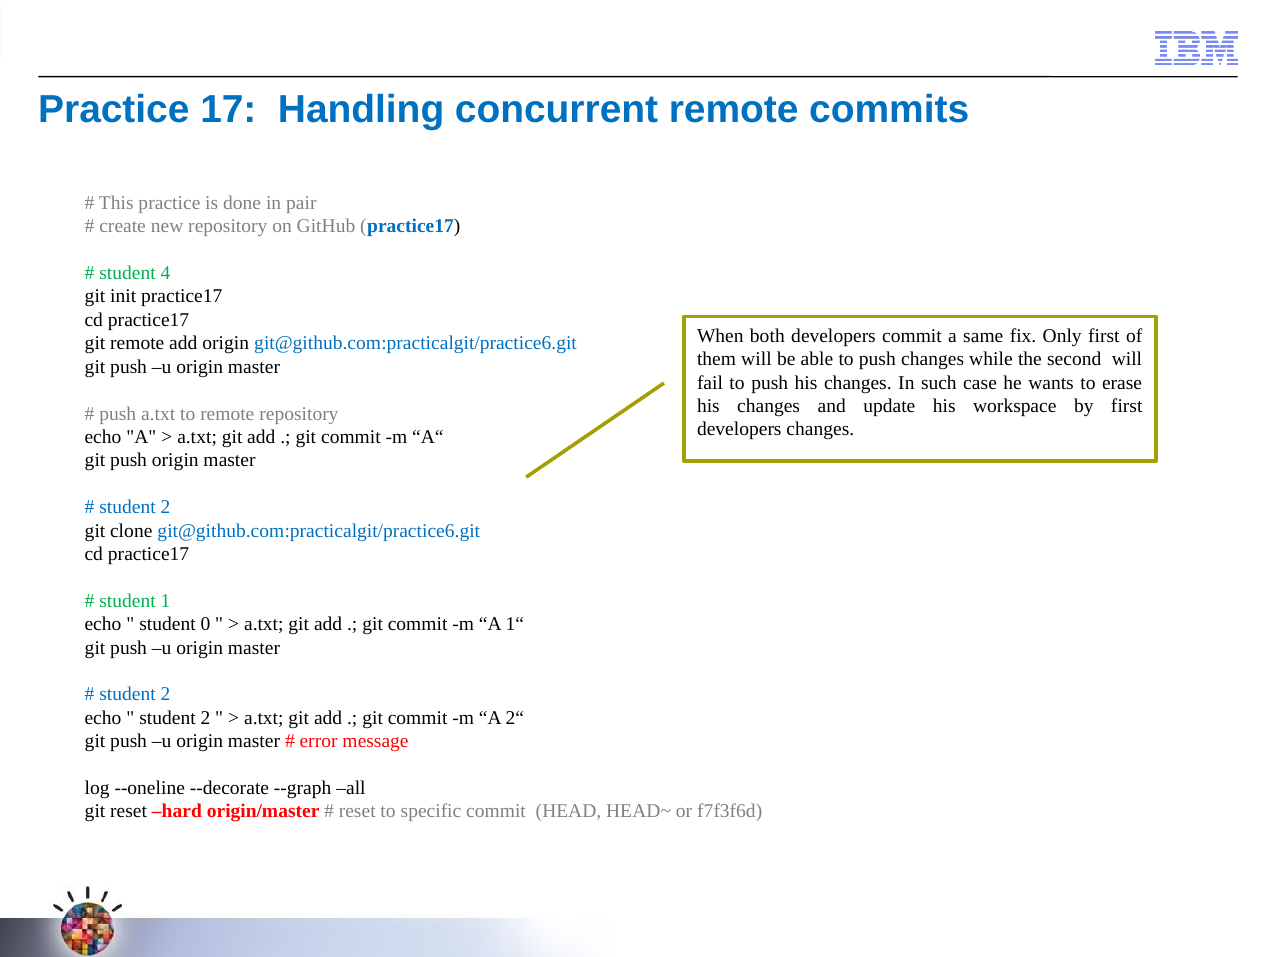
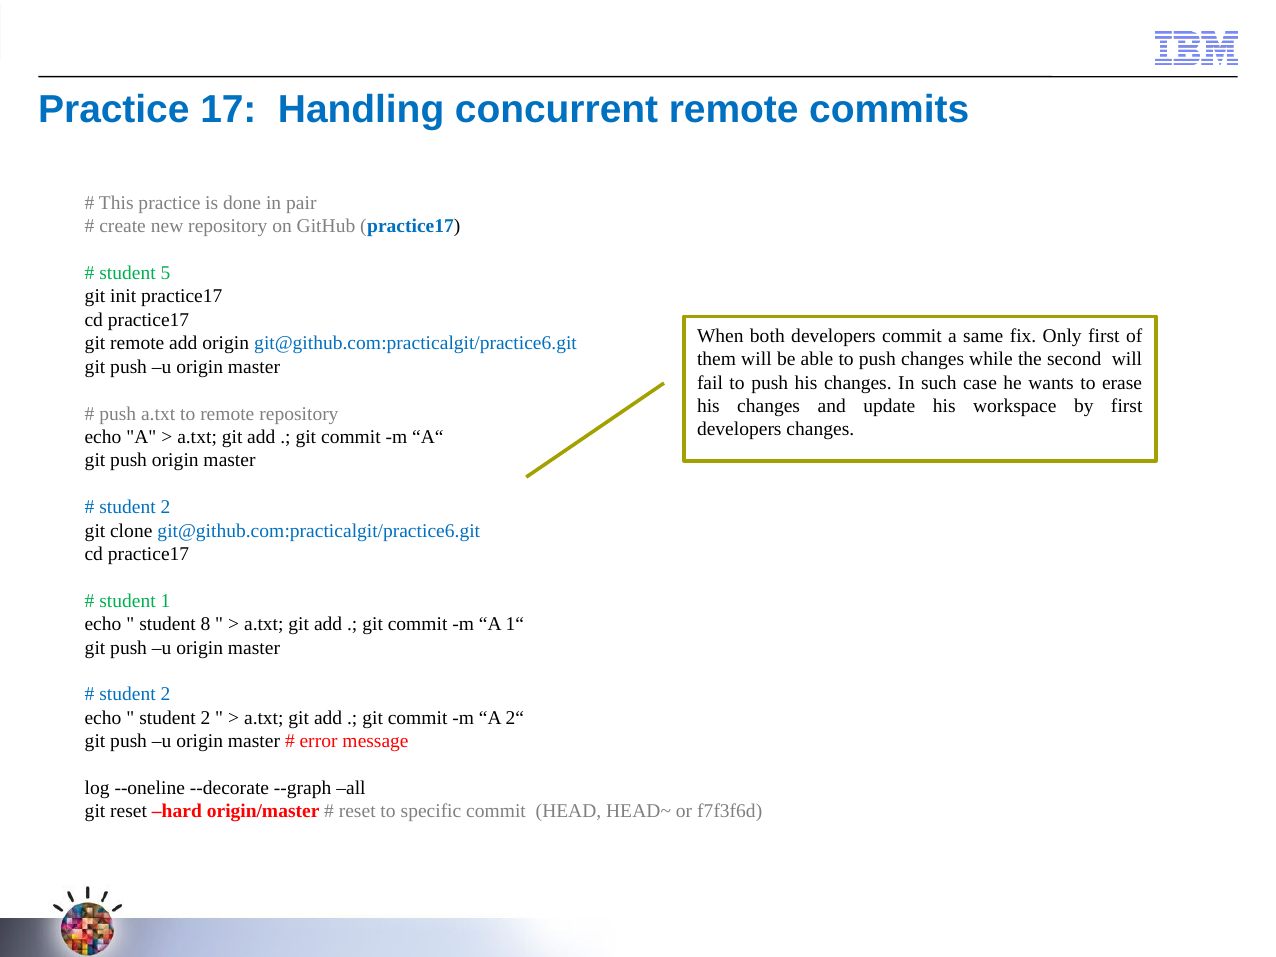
4: 4 -> 5
0: 0 -> 8
